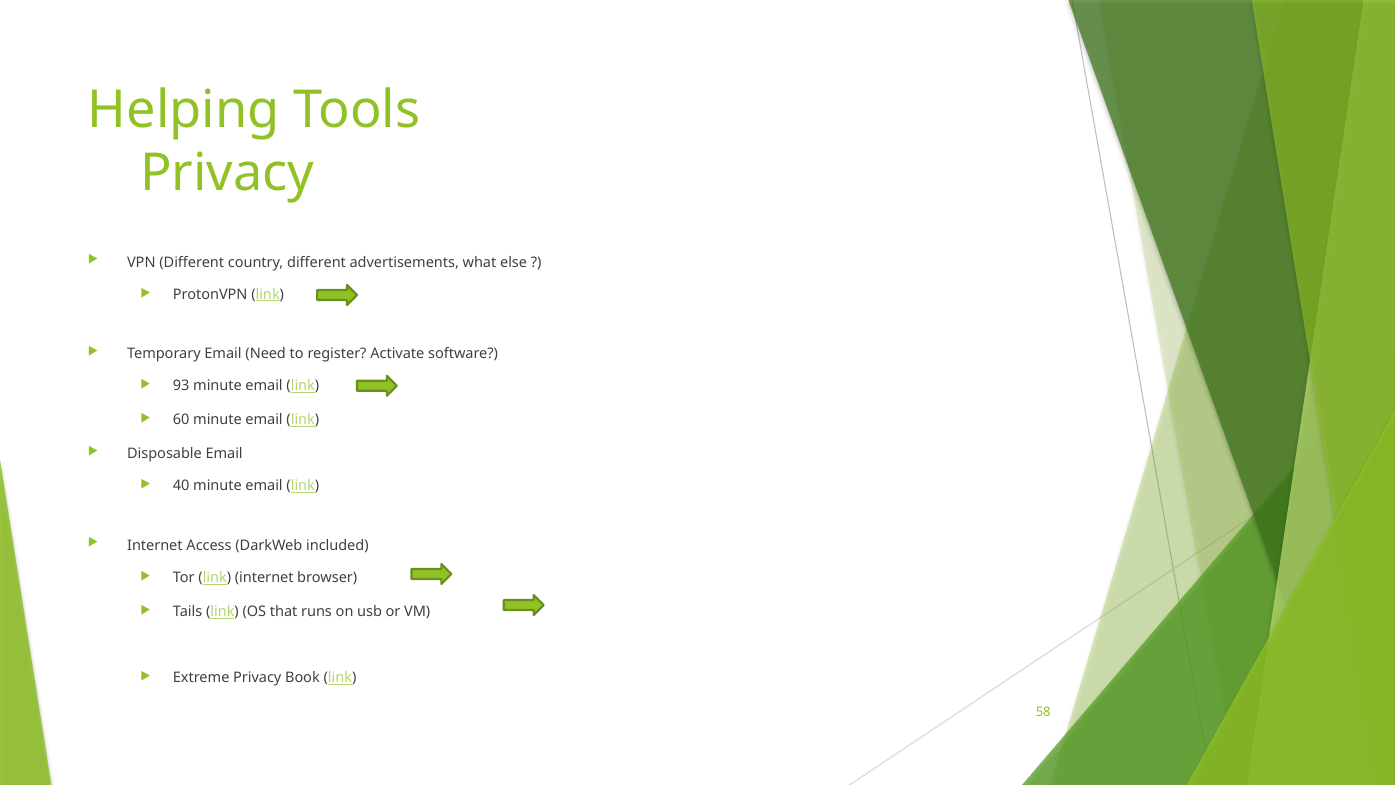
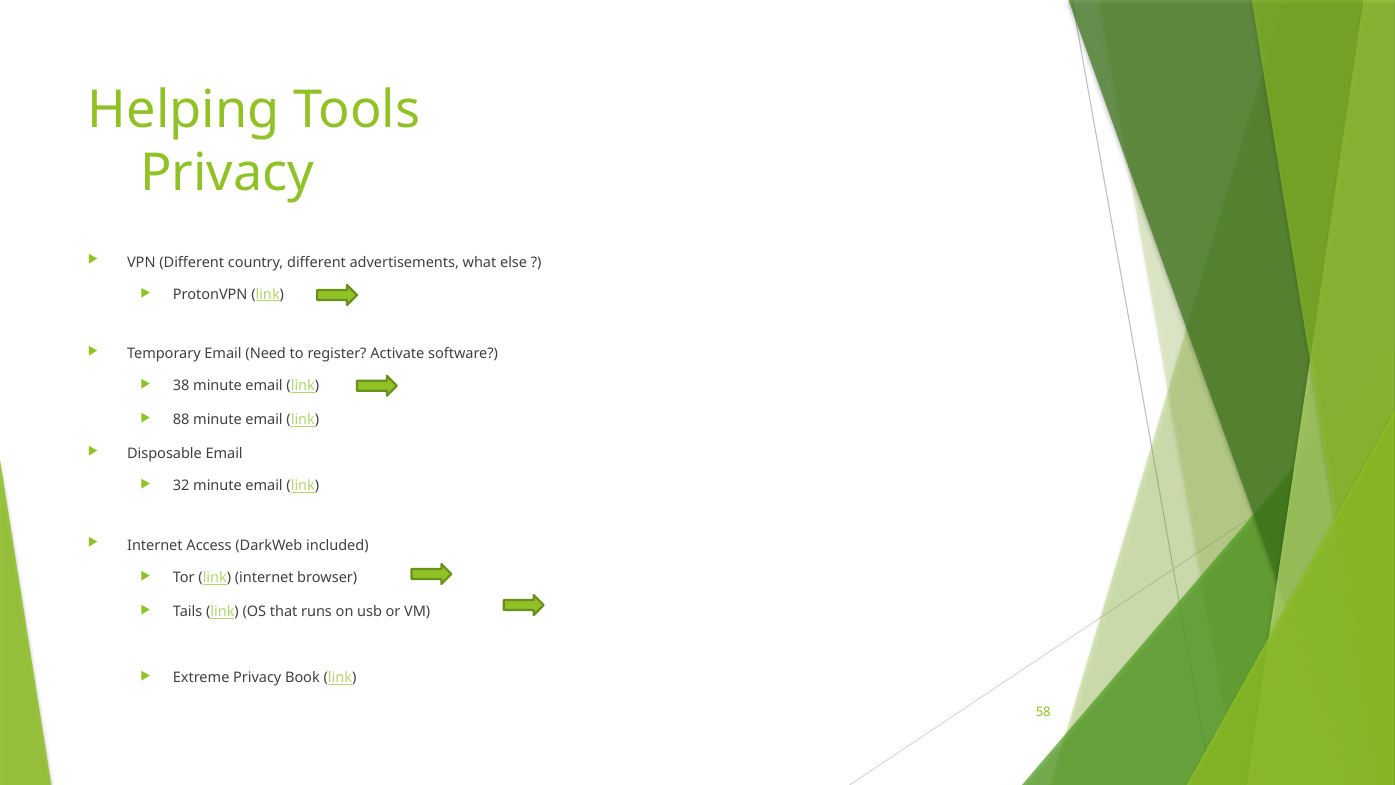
93: 93 -> 38
60: 60 -> 88
40: 40 -> 32
